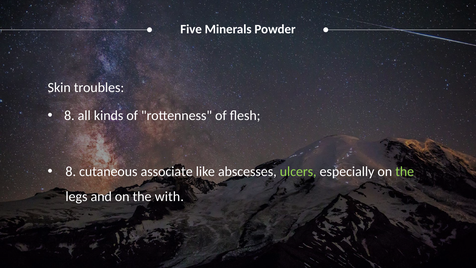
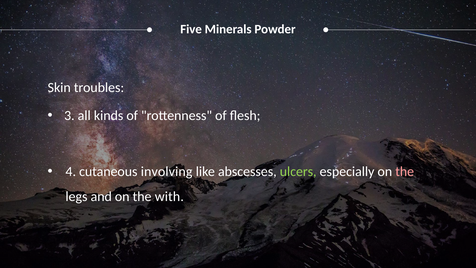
8 at (69, 116): 8 -> 3
8 at (71, 172): 8 -> 4
associate: associate -> involving
the at (405, 172) colour: light green -> pink
